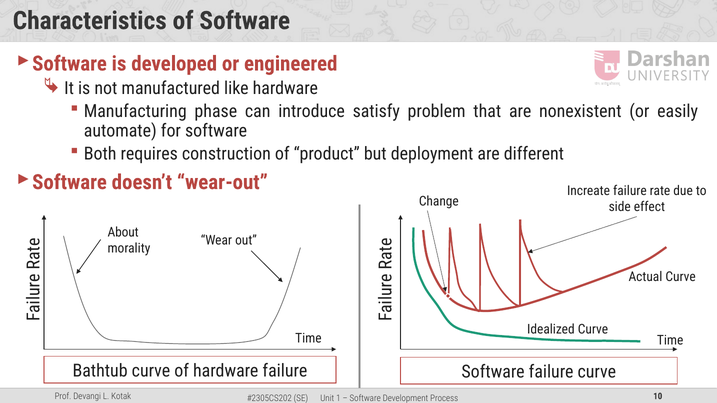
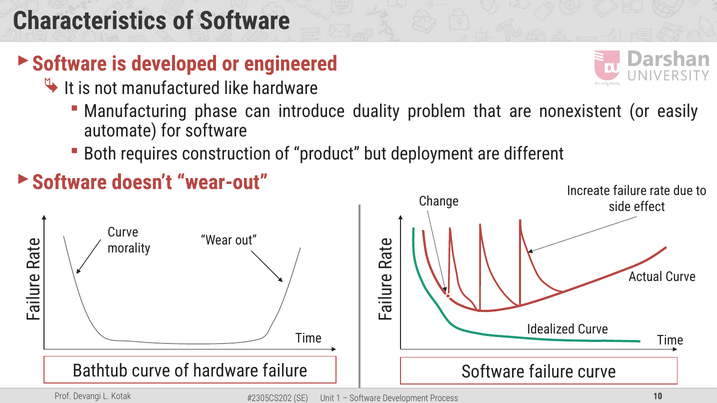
satisfy: satisfy -> duality
About at (123, 232): About -> Curve
